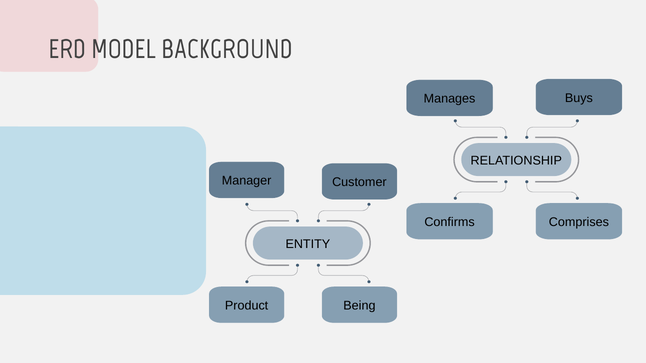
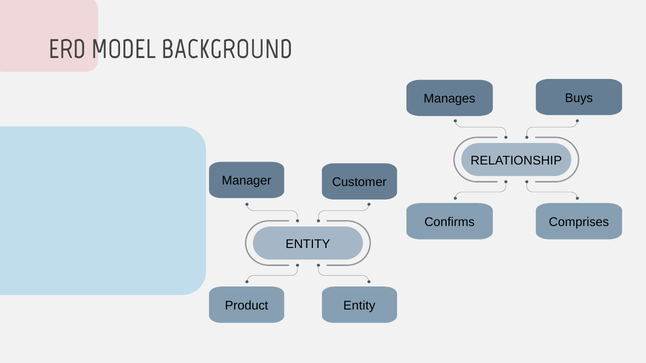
Being at (359, 306): Being -> Entity
